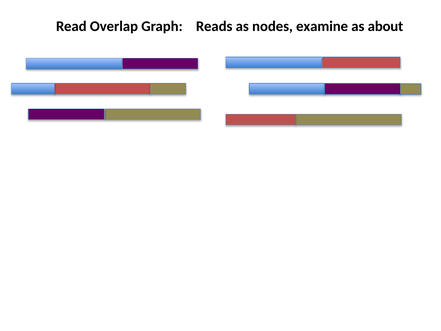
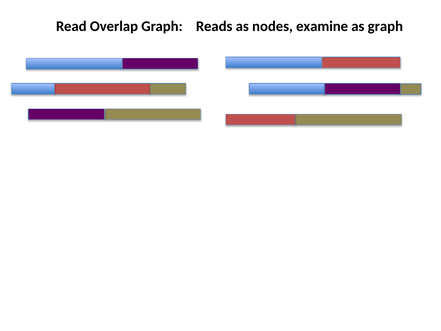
as about: about -> graph
